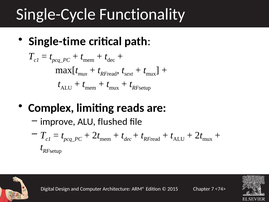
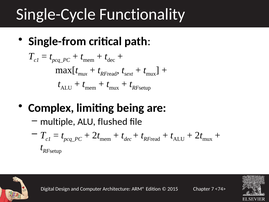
Single-time: Single-time -> Single-from
reads: reads -> being
improve: improve -> multiple
